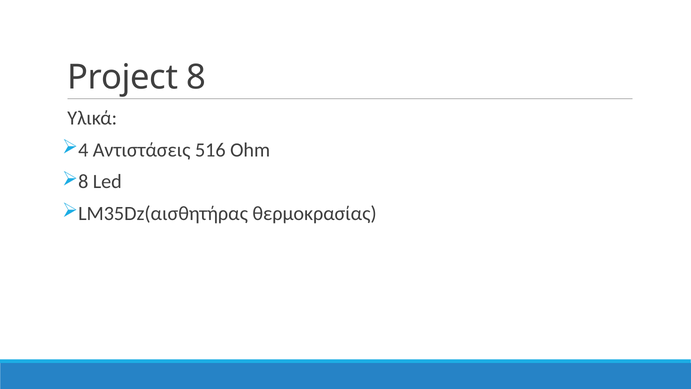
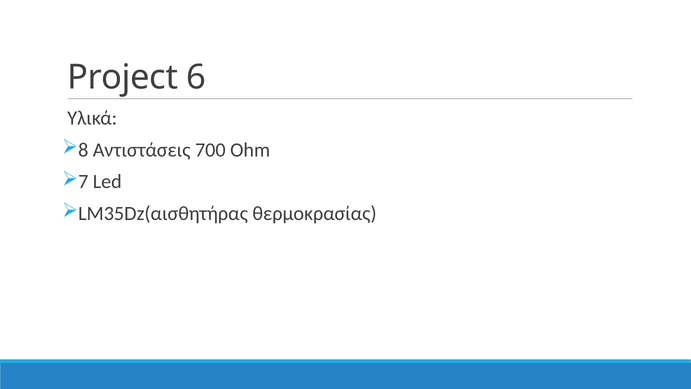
Project 8: 8 -> 6
4: 4 -> 8
516: 516 -> 700
8 at (83, 182): 8 -> 7
